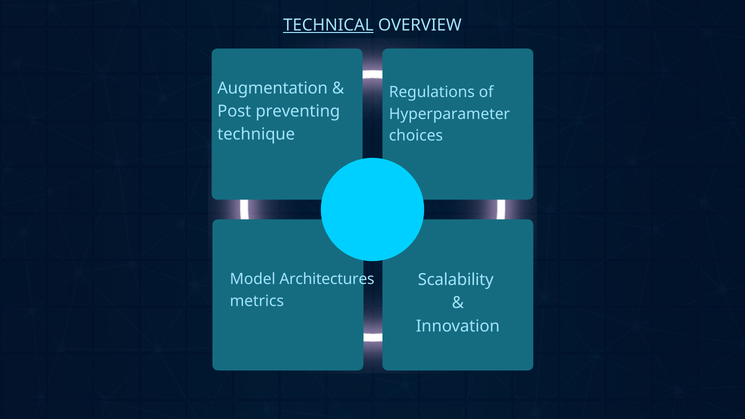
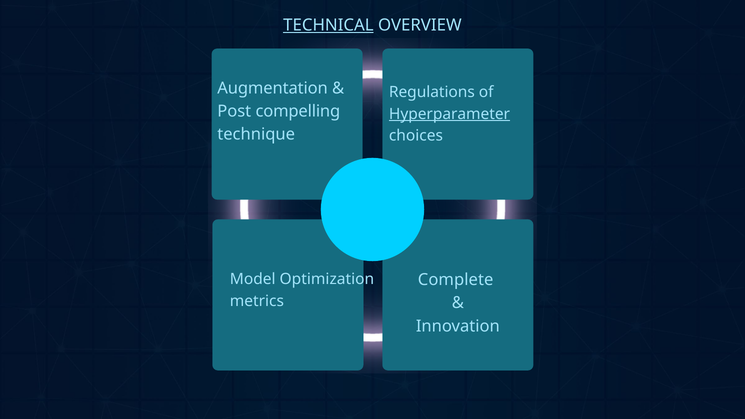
preventing: preventing -> compelling
Hyperparameter underline: none -> present
Architectures: Architectures -> Optimization
Scalability: Scalability -> Complete
